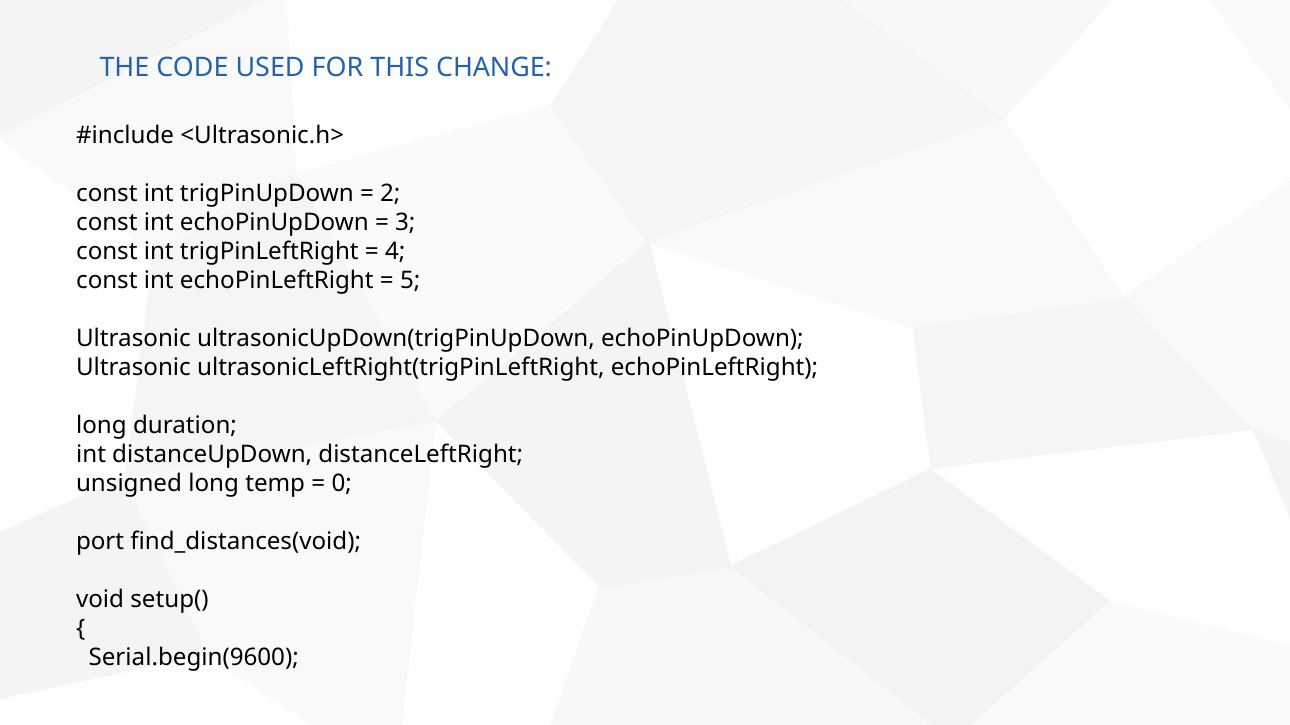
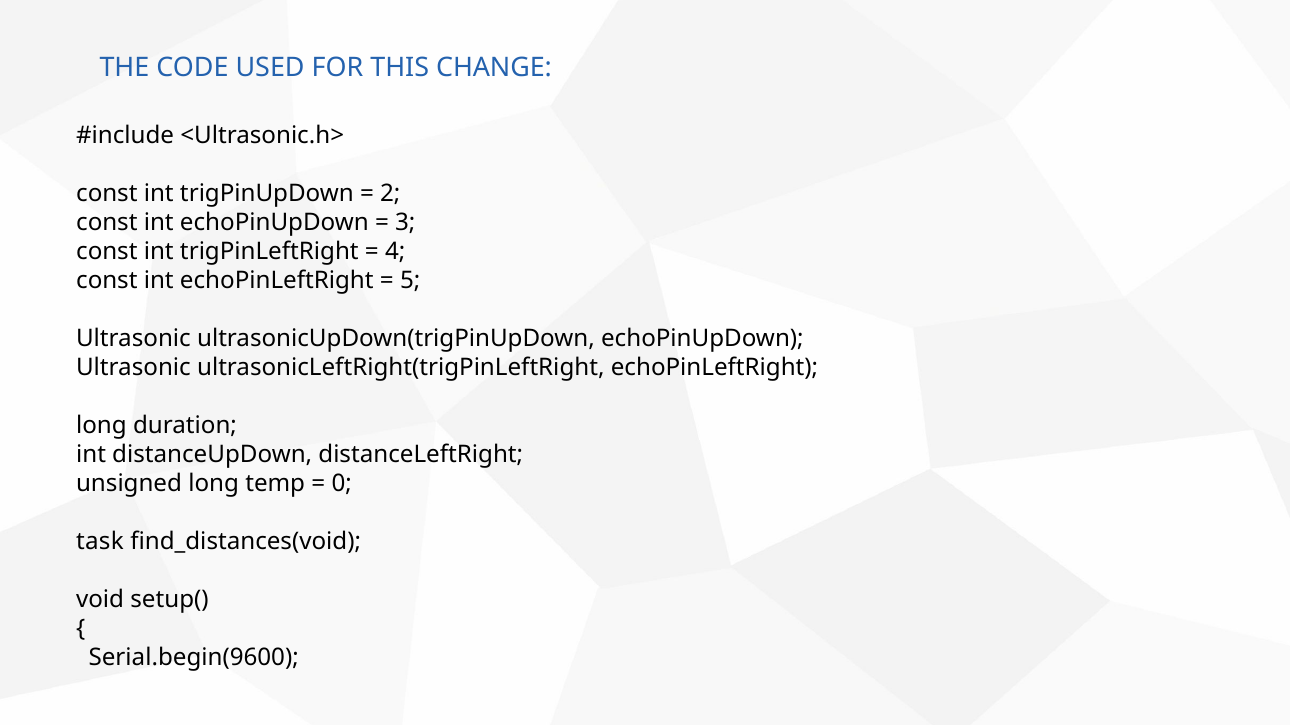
port: port -> task
